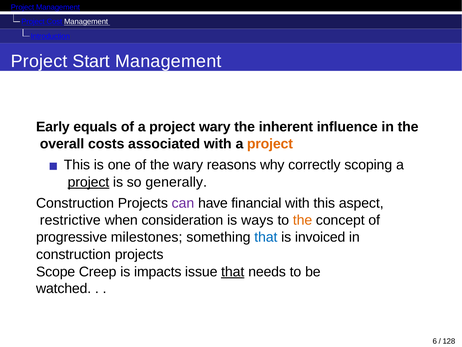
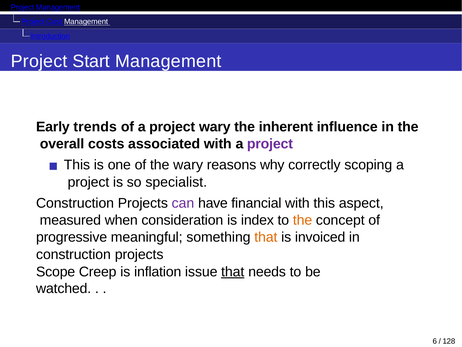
equals: equals -> trends
project at (270, 144) colour: orange -> purple
project at (88, 182) underline: present -> none
generally: generally -> specialist
restrictive: restrictive -> measured
ways: ways -> index
milestones: milestones -> meaningful
that at (266, 237) colour: blue -> orange
impacts: impacts -> inflation
